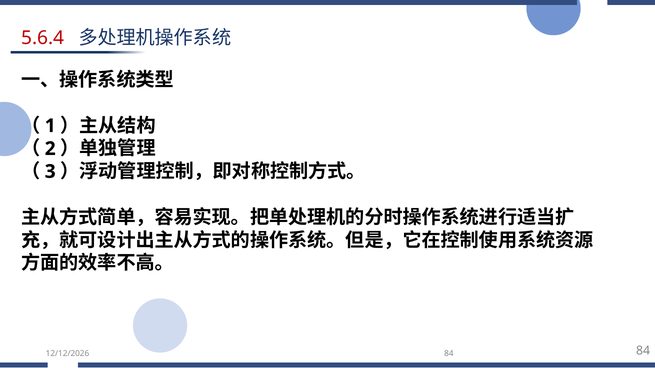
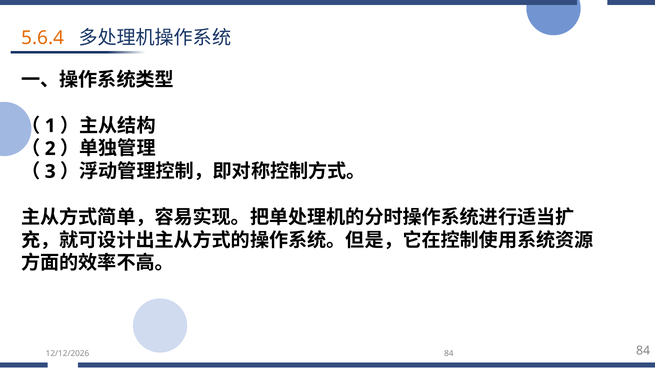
5.6.4 colour: red -> orange
